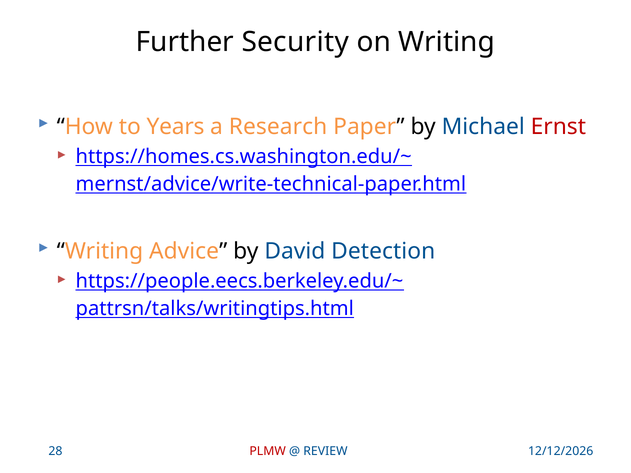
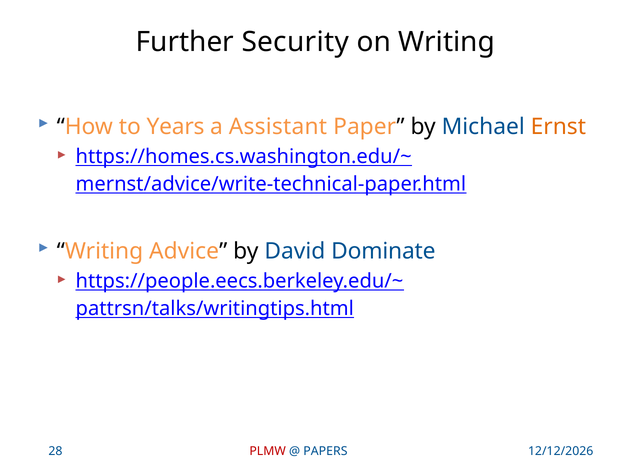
Research: Research -> Assistant
Ernst colour: red -> orange
Detection: Detection -> Dominate
REVIEW: REVIEW -> PAPERS
